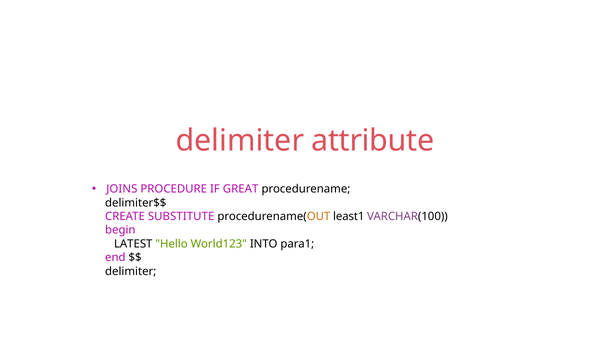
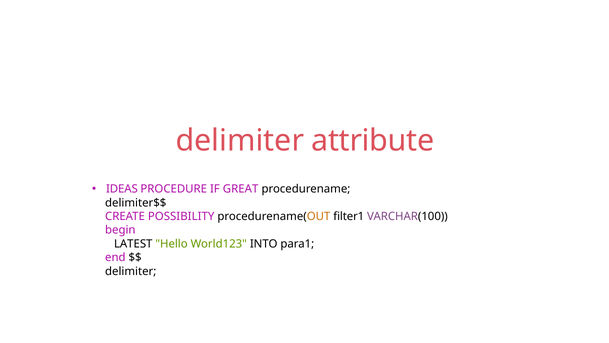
JOINS: JOINS -> IDEAS
SUBSTITUTE: SUBSTITUTE -> POSSIBILITY
least1: least1 -> filter1
